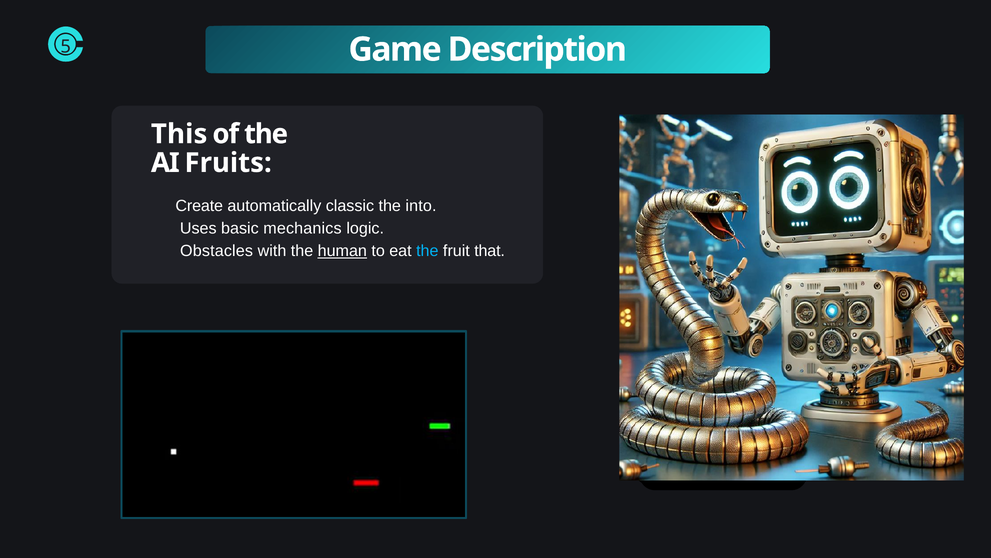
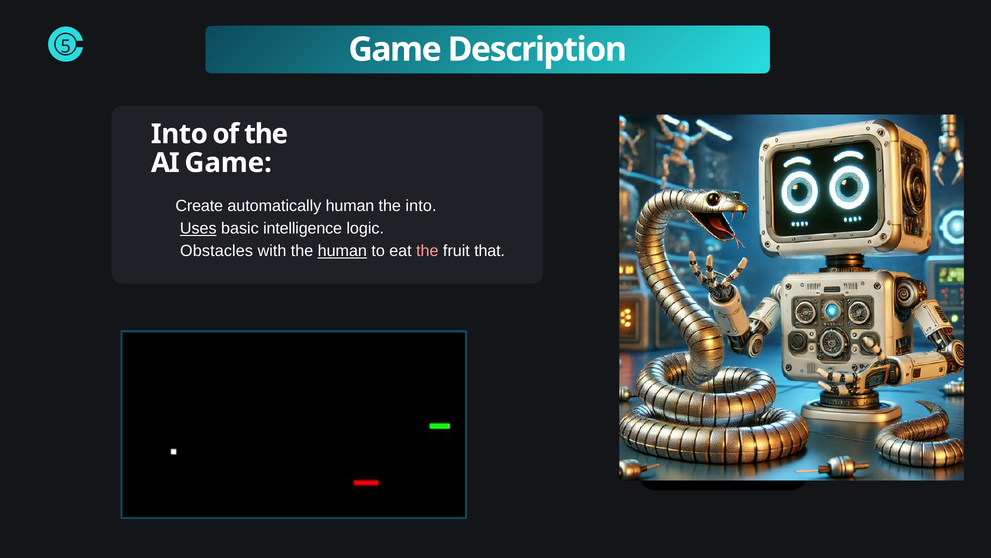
This at (179, 134): This -> Into
AI Fruits: Fruits -> Game
automatically classic: classic -> human
Uses underline: none -> present
mechanics: mechanics -> intelligence
the at (427, 251) colour: light blue -> pink
